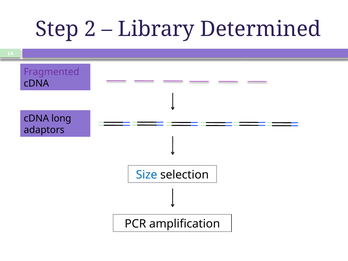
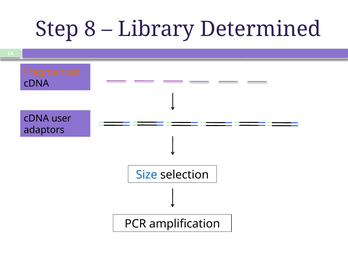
2: 2 -> 8
Fragmented colour: purple -> orange
long: long -> user
